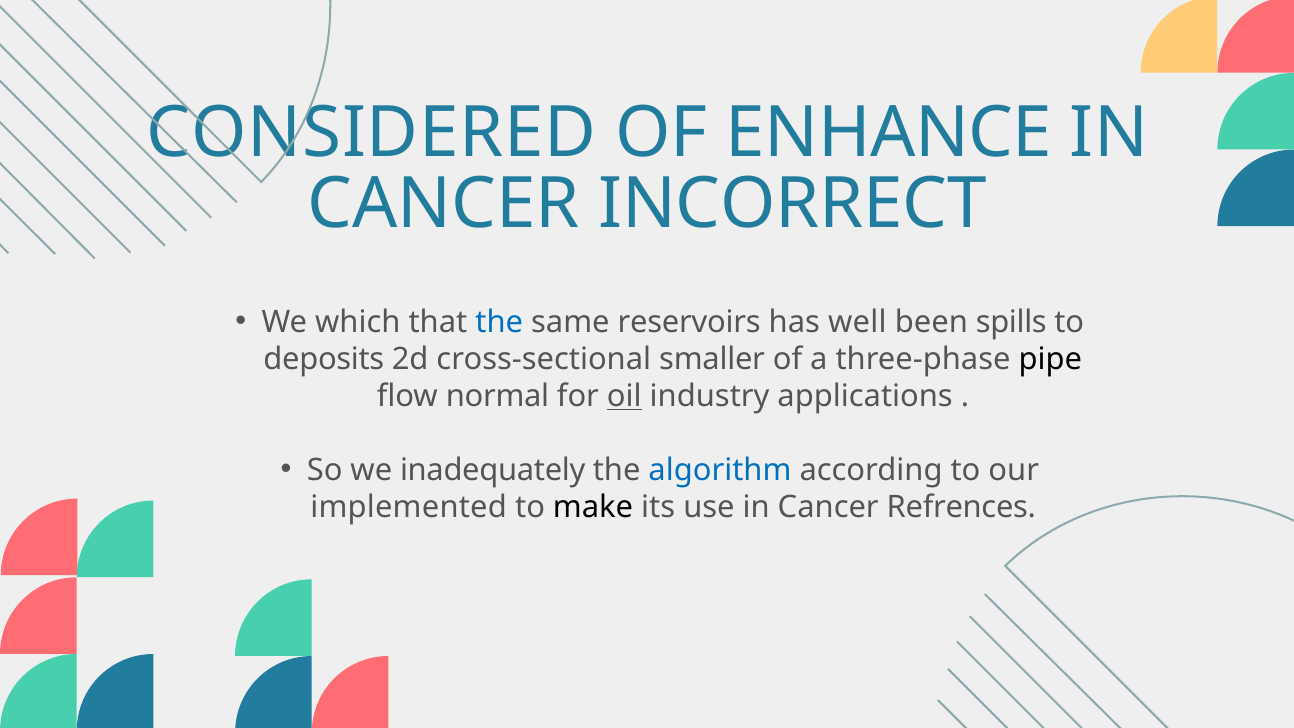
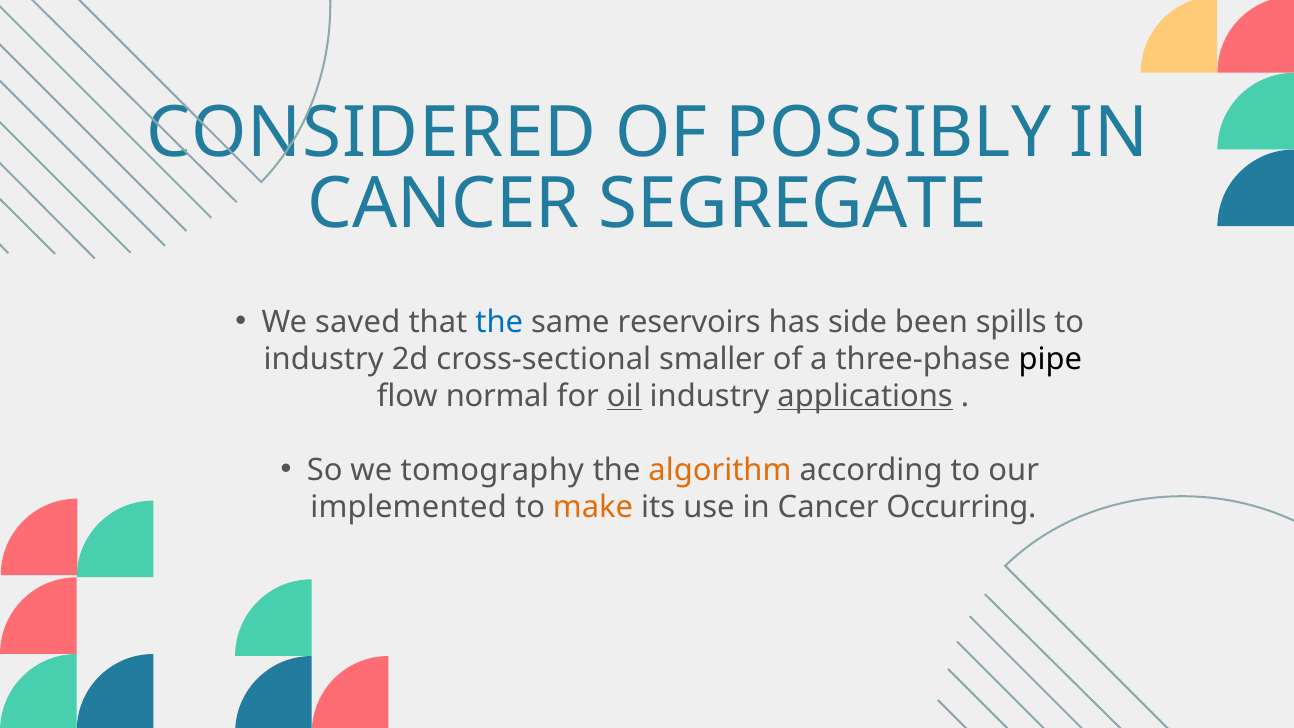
ENHANCE: ENHANCE -> POSSIBLY
INCORRECT: INCORRECT -> SEGREGATE
which: which -> saved
well: well -> side
deposits at (324, 359): deposits -> industry
applications underline: none -> present
inadequately: inadequately -> tomography
algorithm colour: blue -> orange
make colour: black -> orange
Refrences: Refrences -> Occurring
